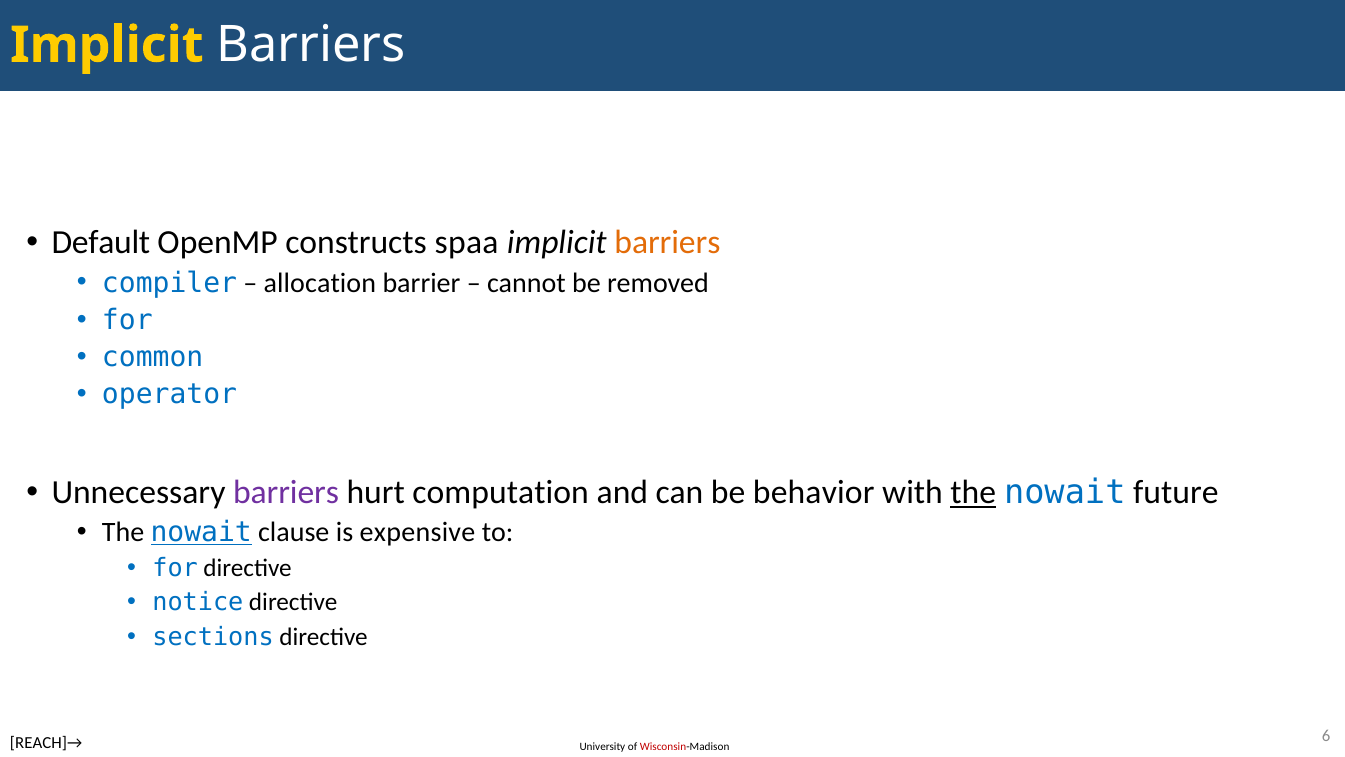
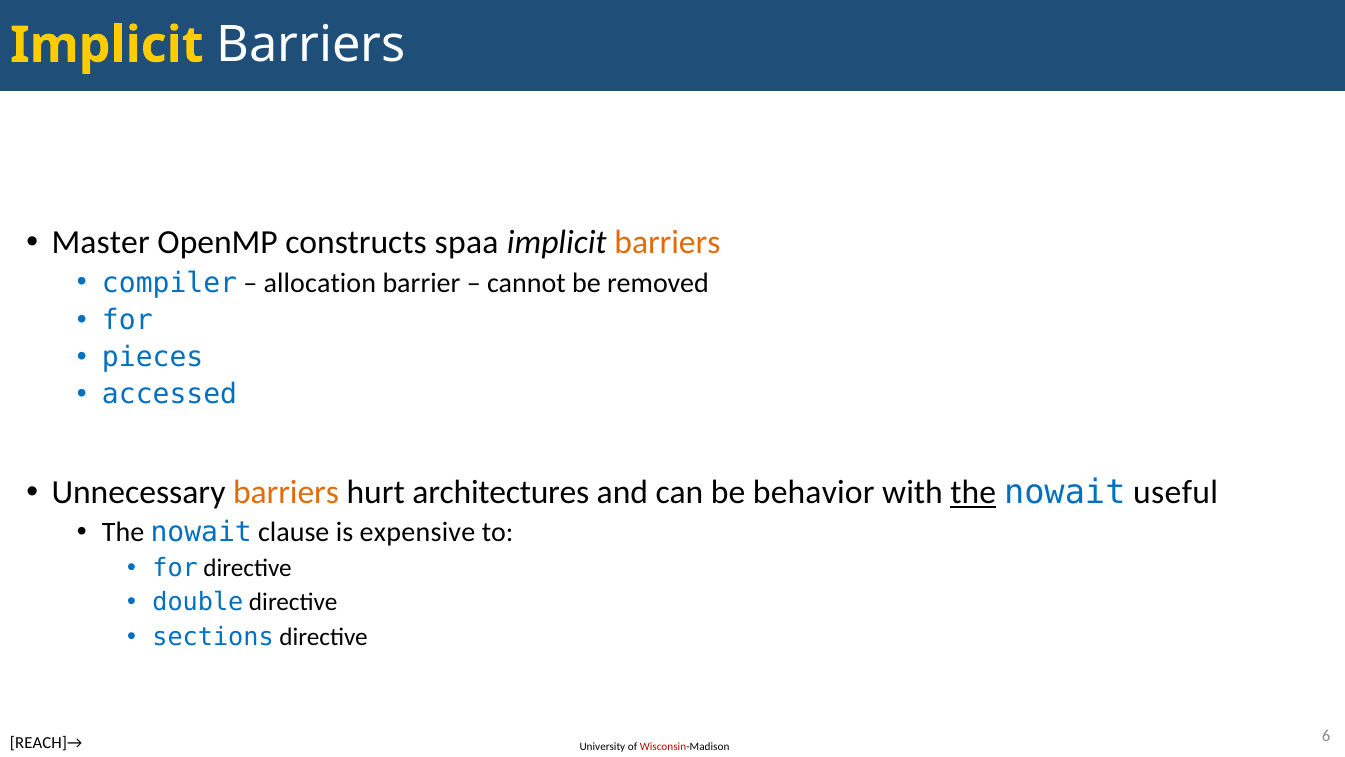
Default: Default -> Master
common: common -> pieces
operator: operator -> accessed
barriers at (286, 492) colour: purple -> orange
computation: computation -> architectures
future: future -> useful
nowait at (201, 532) underline: present -> none
notice: notice -> double
